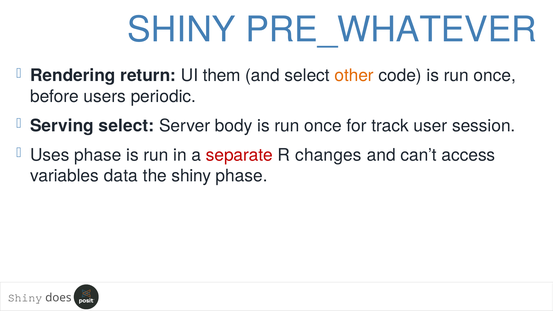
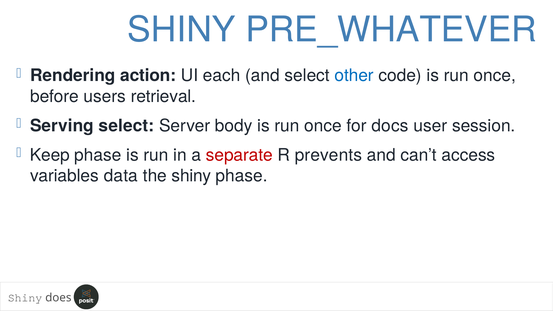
return: return -> action
them: them -> each
other colour: orange -> blue
periodic: periodic -> retrieval
track: track -> docs
Uses: Uses -> Keep
changes: changes -> prevents
